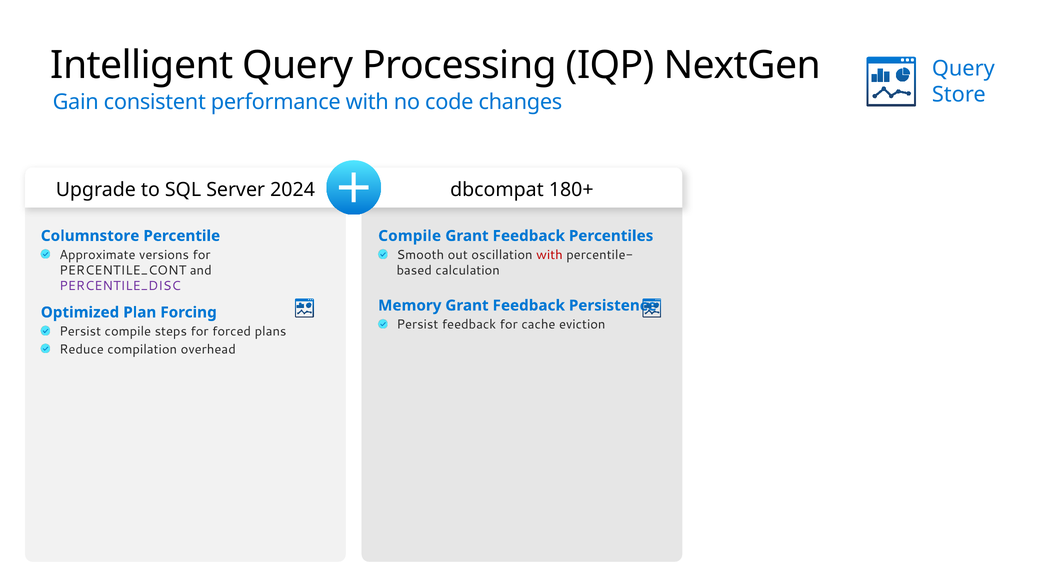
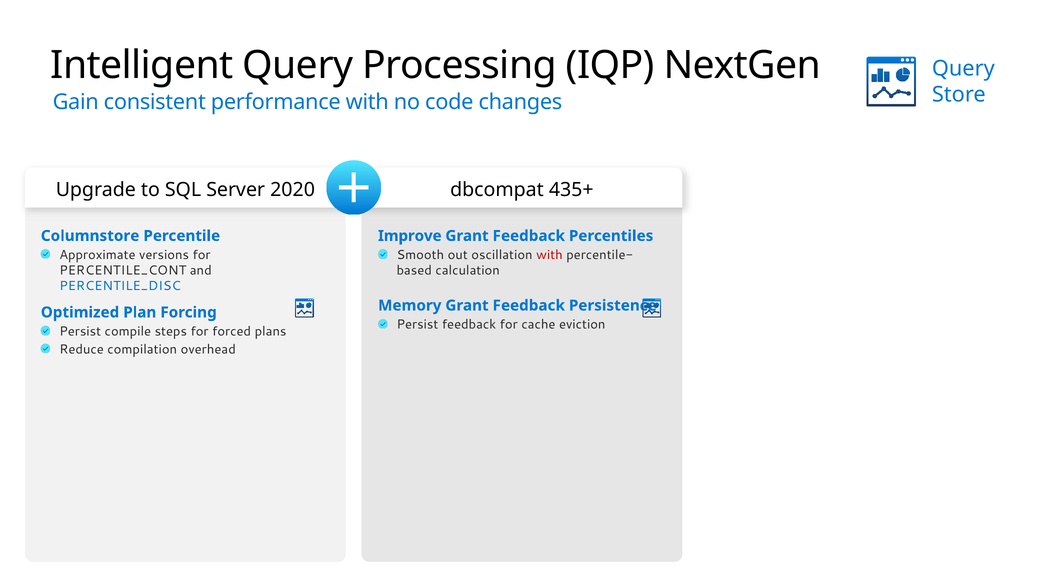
2024: 2024 -> 2020
180+: 180+ -> 435+
Compile at (410, 236): Compile -> Improve
PERCENTILE_DISC colour: purple -> blue
